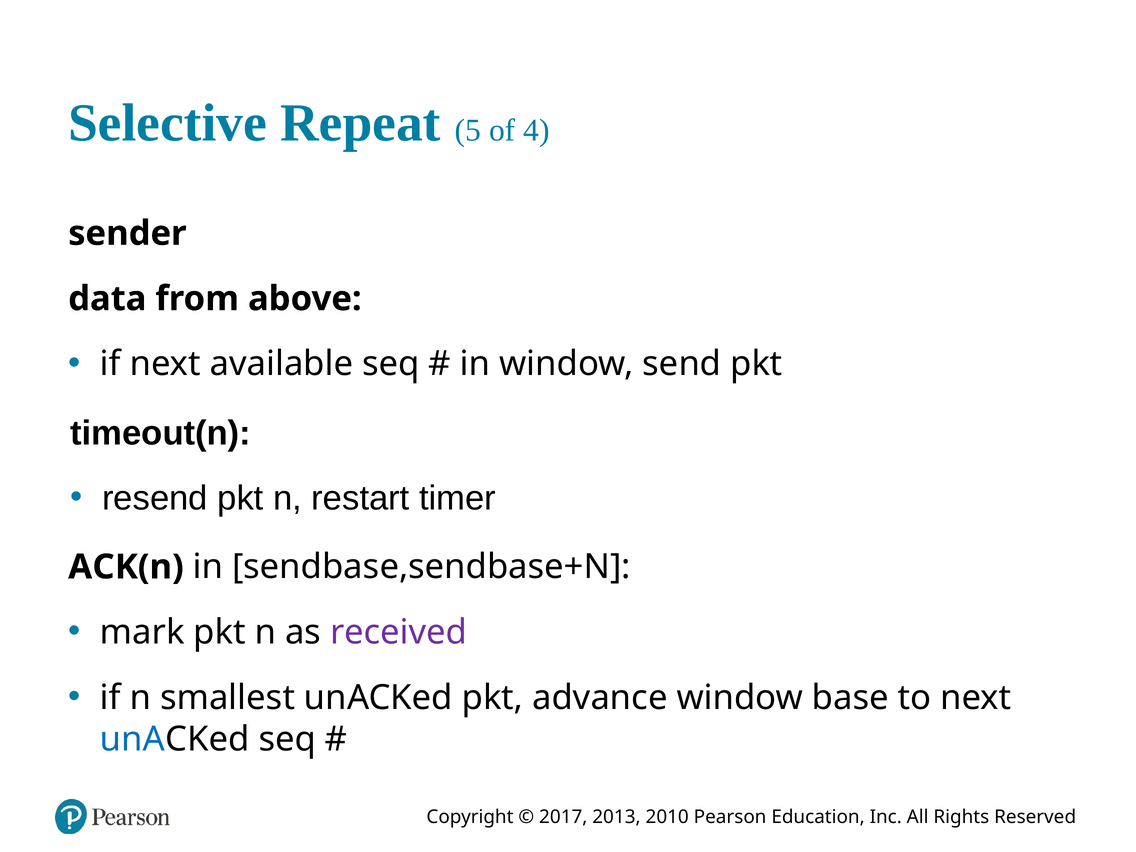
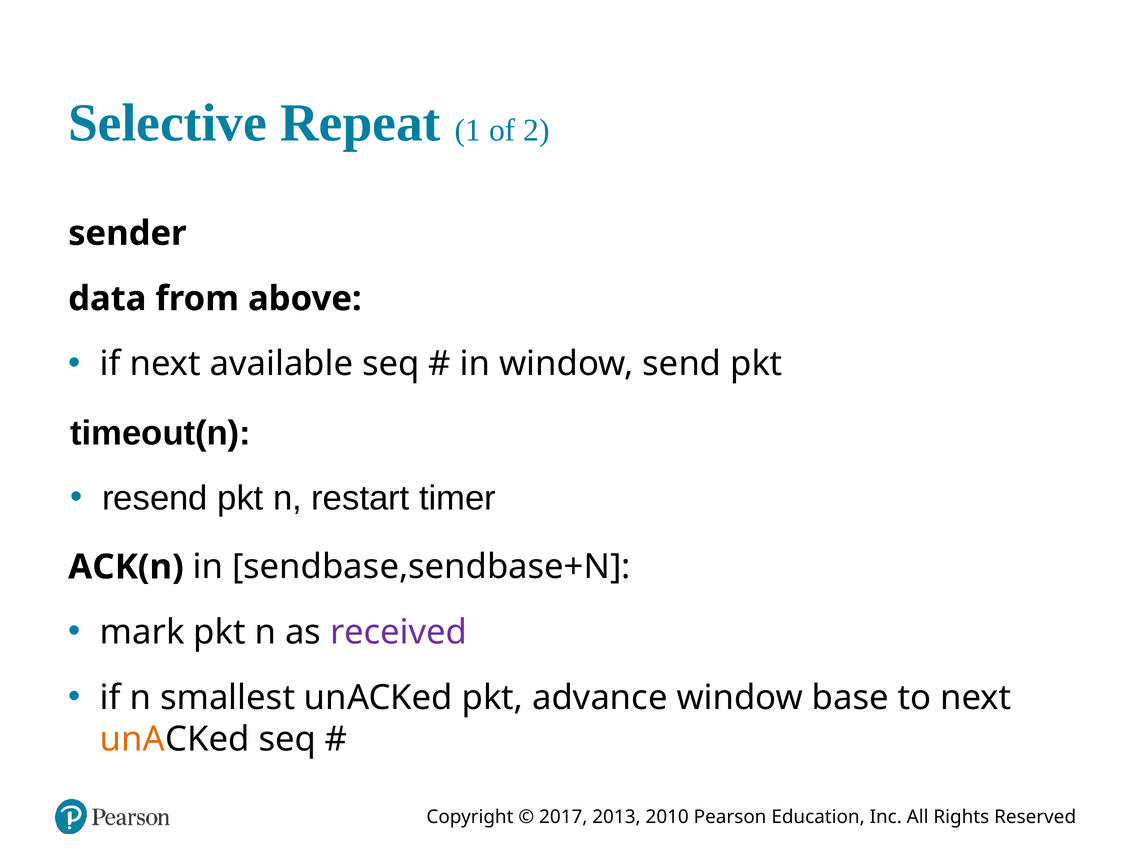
5: 5 -> 1
4: 4 -> 2
unA colour: blue -> orange
